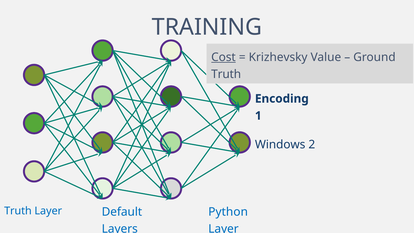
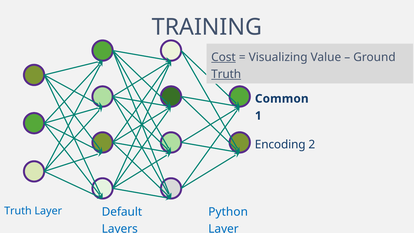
Krizhevsky: Krizhevsky -> Visualizing
Truth at (226, 74) underline: none -> present
Encoding: Encoding -> Common
Windows: Windows -> Encoding
